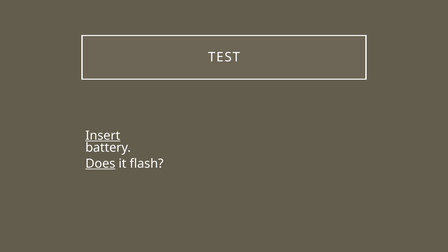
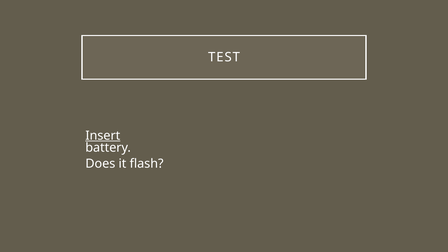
Does underline: present -> none
